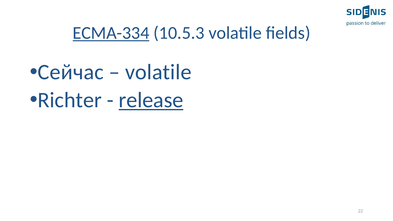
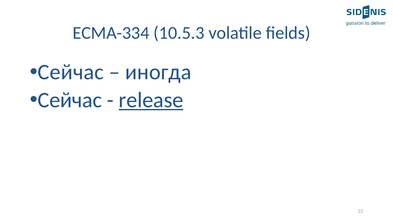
ECMA-334 underline: present -> none
volatile at (158, 72): volatile -> иногда
Richter at (70, 100): Richter -> Сейчас
